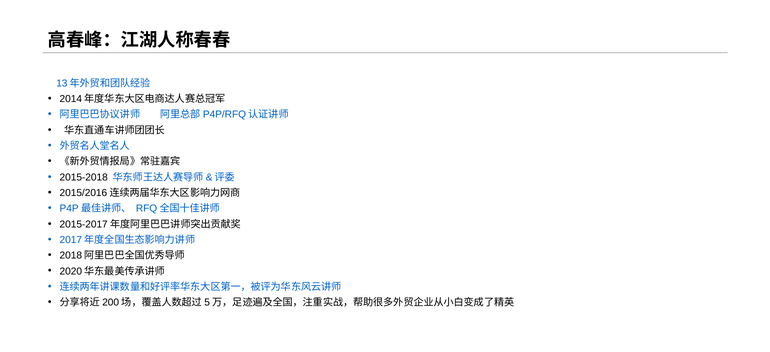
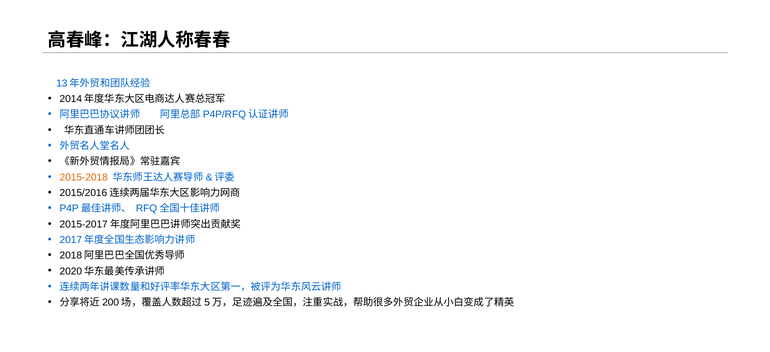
2015-2018 colour: black -> orange
